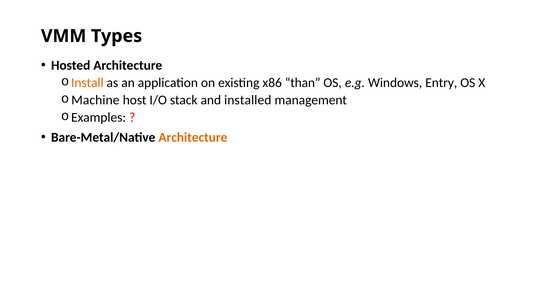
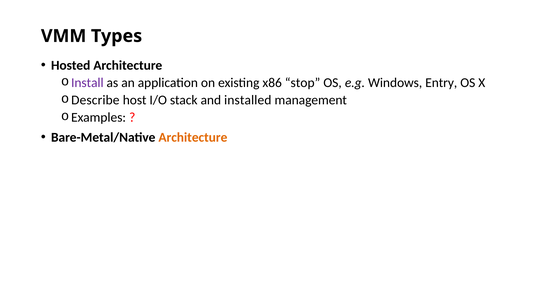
Install colour: orange -> purple
than: than -> stop
Machine: Machine -> Describe
